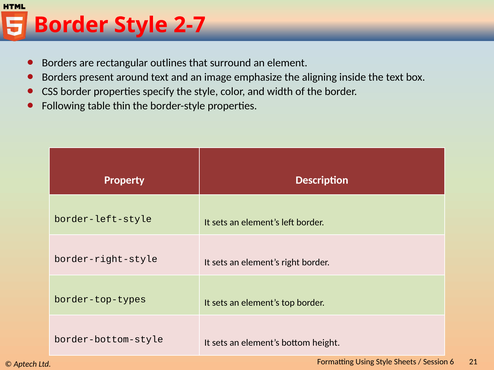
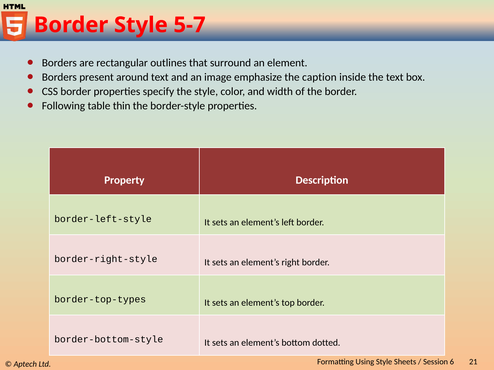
2-7: 2-7 -> 5-7
aligning: aligning -> caption
height: height -> dotted
